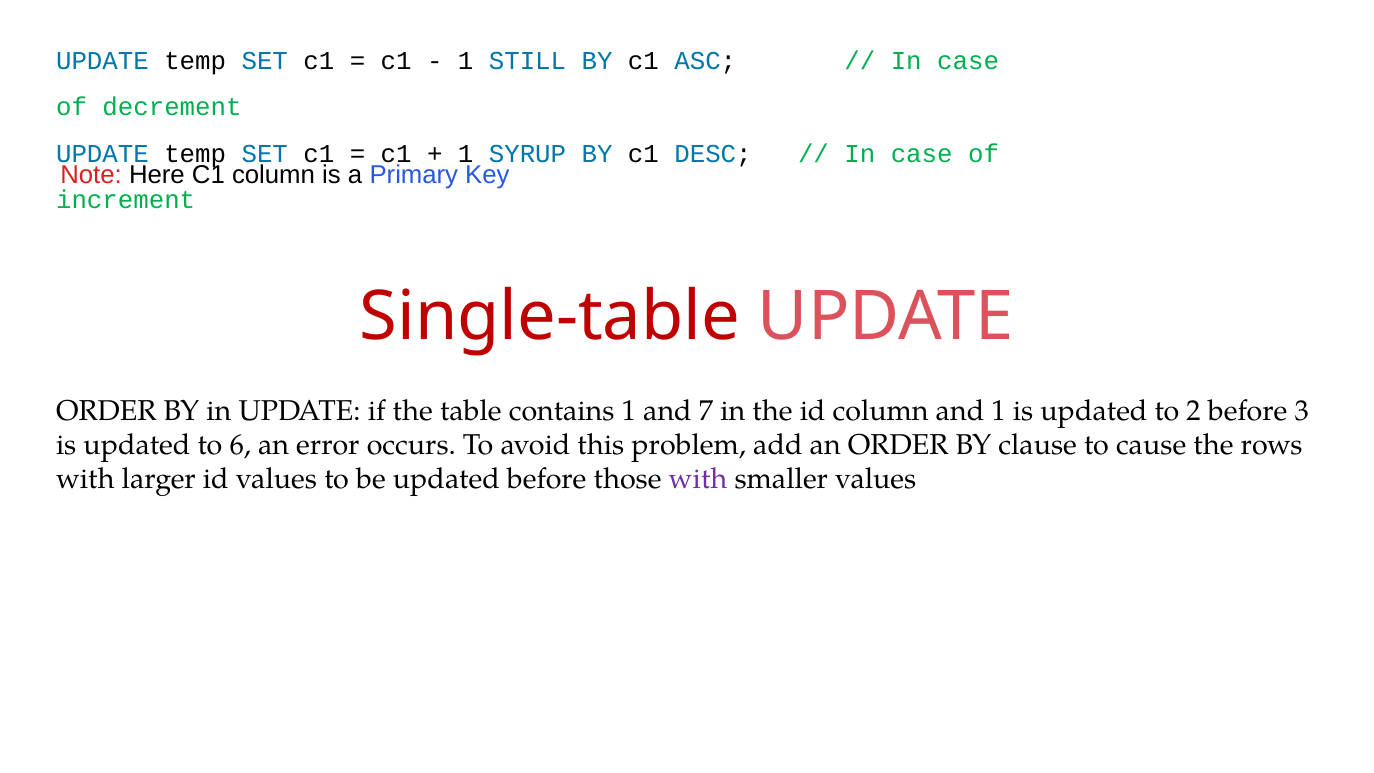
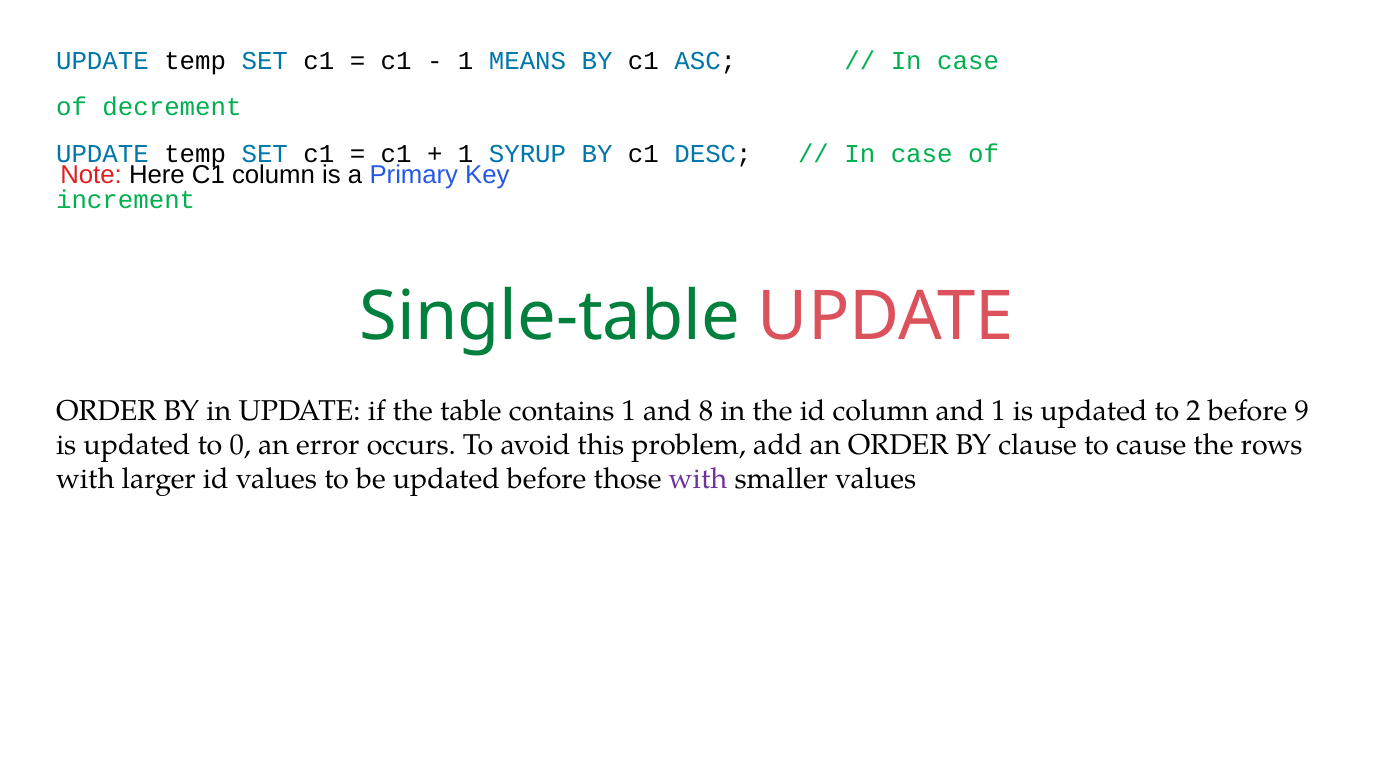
STILL: STILL -> MEANS
Single-table colour: red -> green
7: 7 -> 8
3: 3 -> 9
6: 6 -> 0
